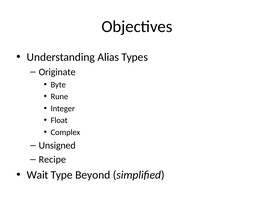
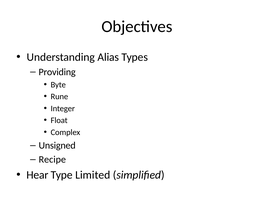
Originate: Originate -> Providing
Wait: Wait -> Hear
Beyond: Beyond -> Limited
